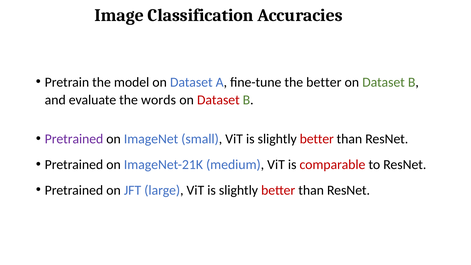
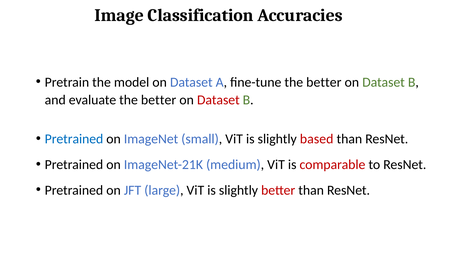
evaluate the words: words -> better
Pretrained at (74, 139) colour: purple -> blue
better at (317, 139): better -> based
